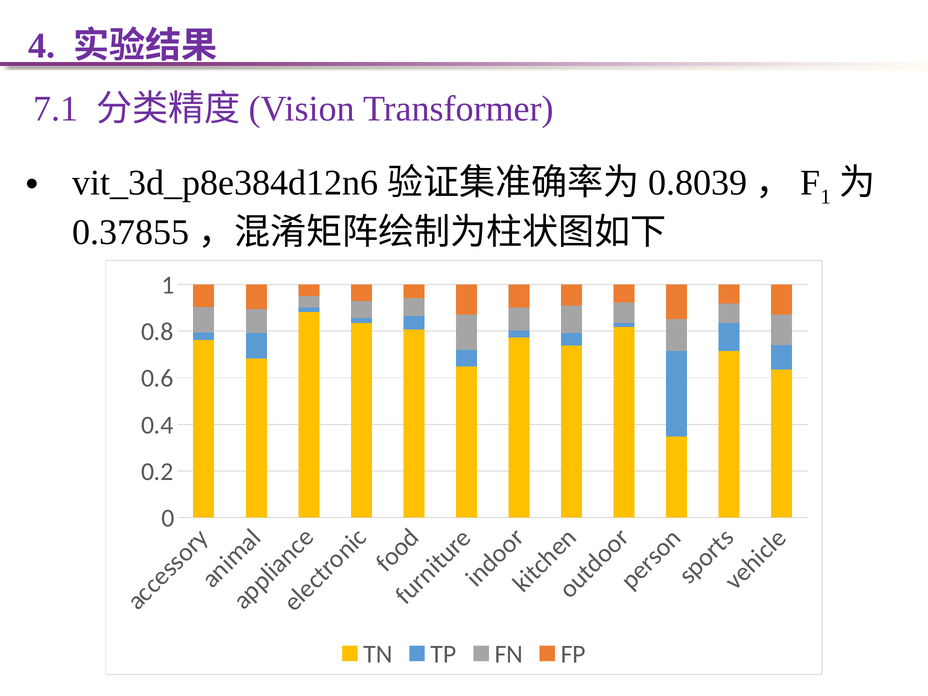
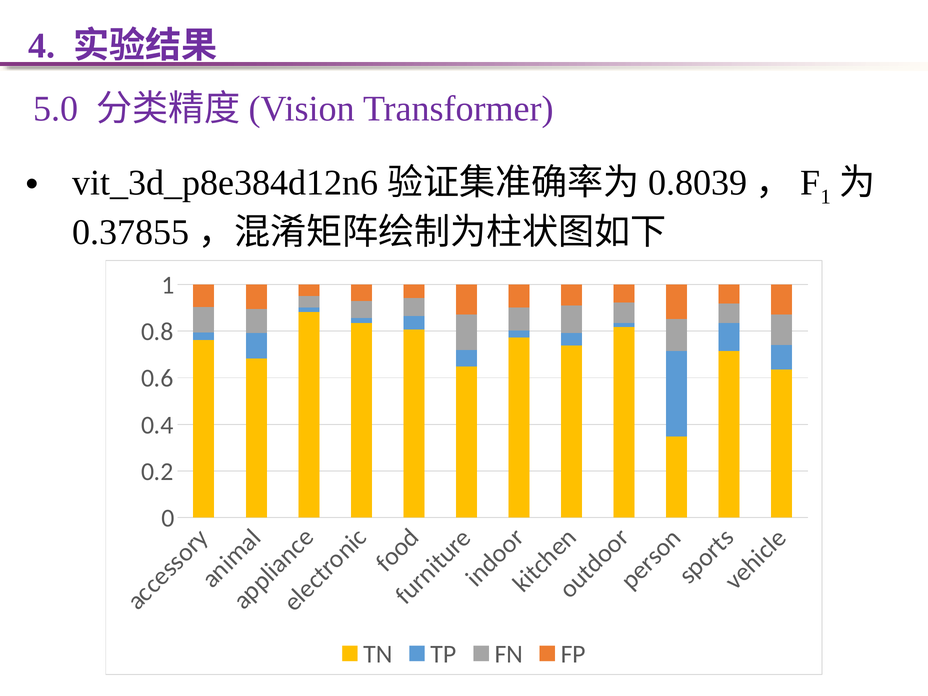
7.1: 7.1 -> 5.0
